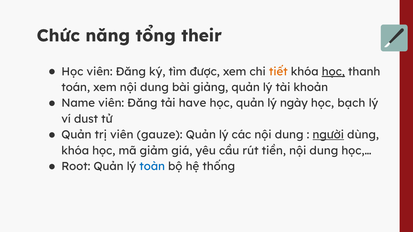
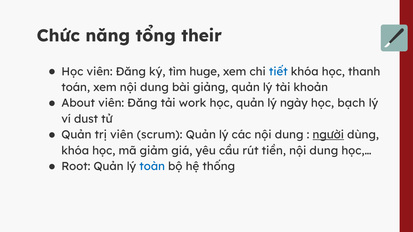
được: được -> huge
tiết colour: orange -> blue
học at (333, 72) underline: present -> none
Name: Name -> About
have: have -> work
gauze: gauze -> scrum
